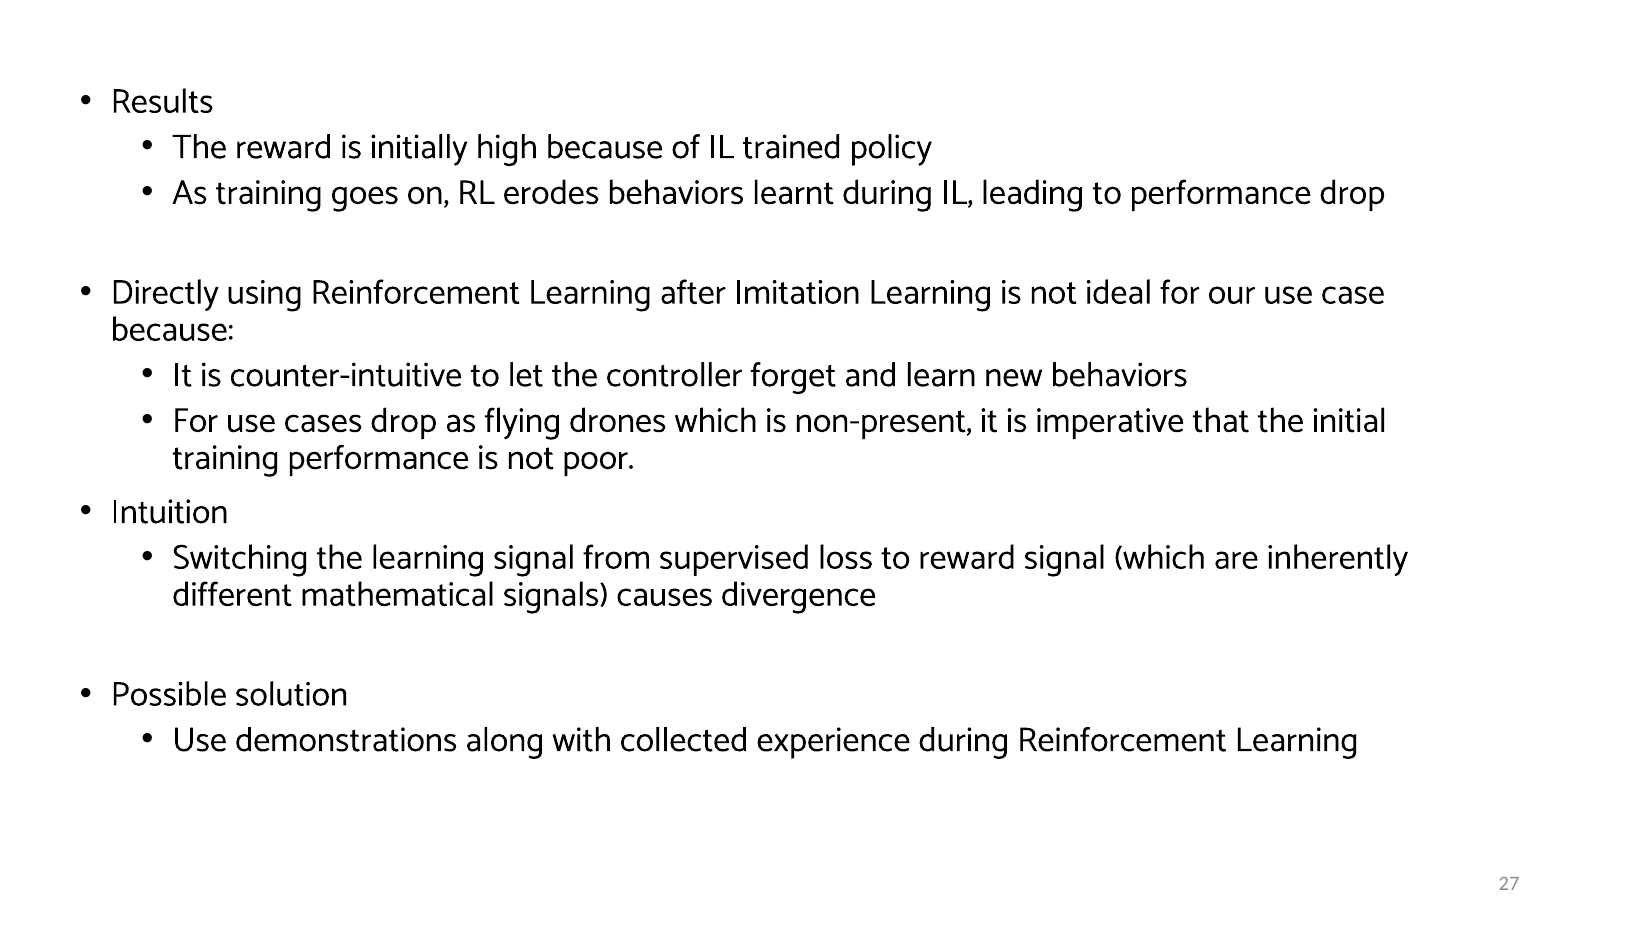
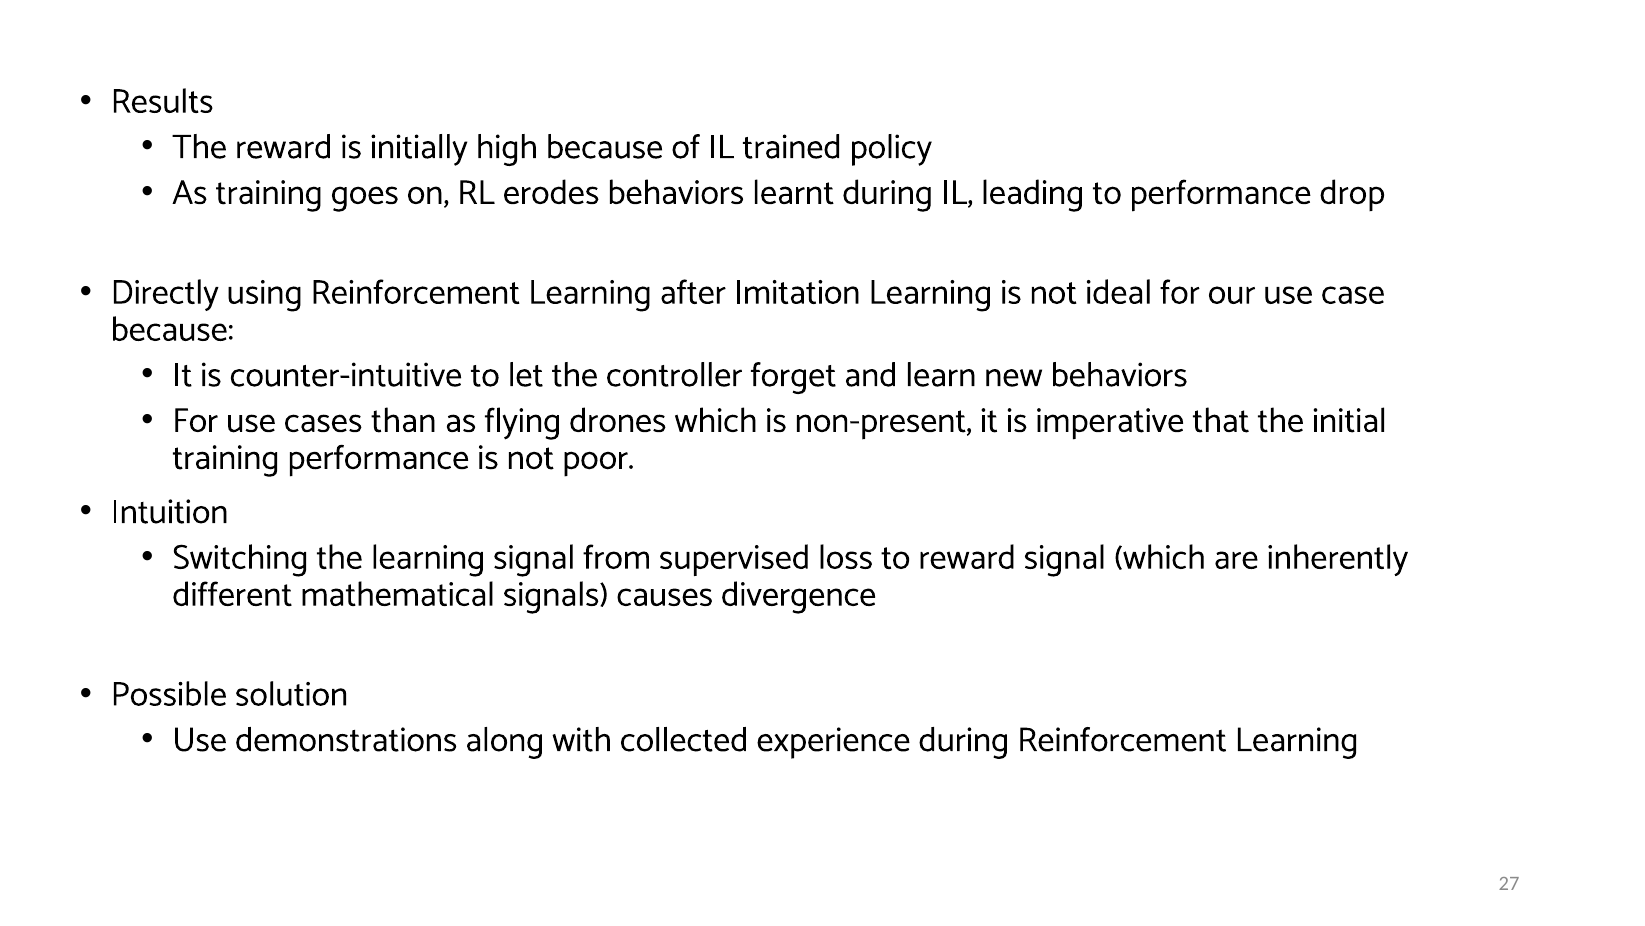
cases drop: drop -> than
